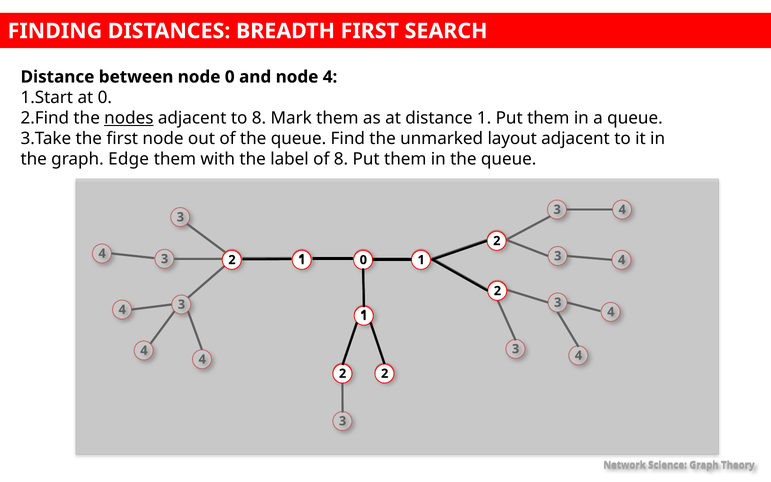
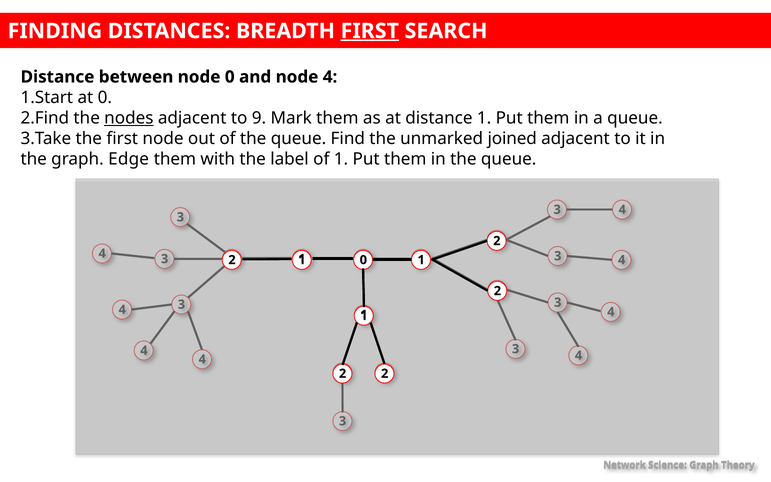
FIRST at (370, 31) underline: none -> present
to 8: 8 -> 9
layout: layout -> joined
of 8: 8 -> 1
